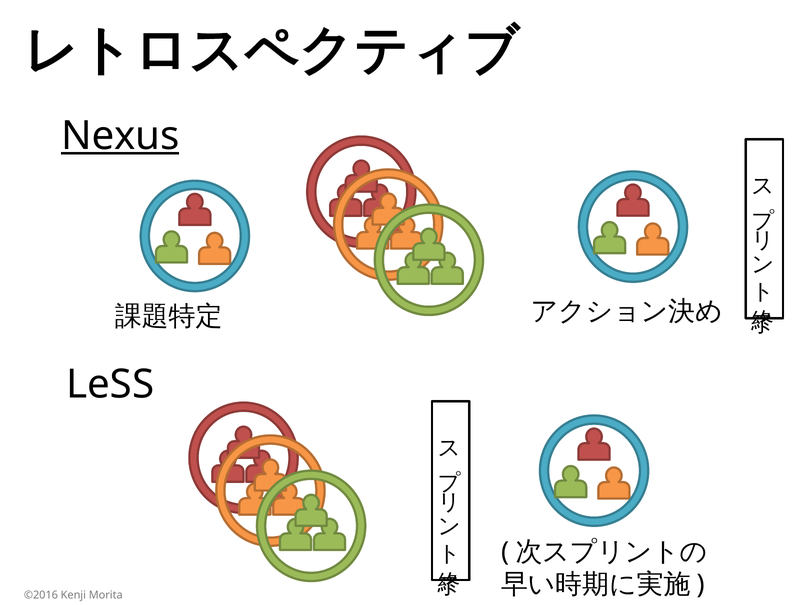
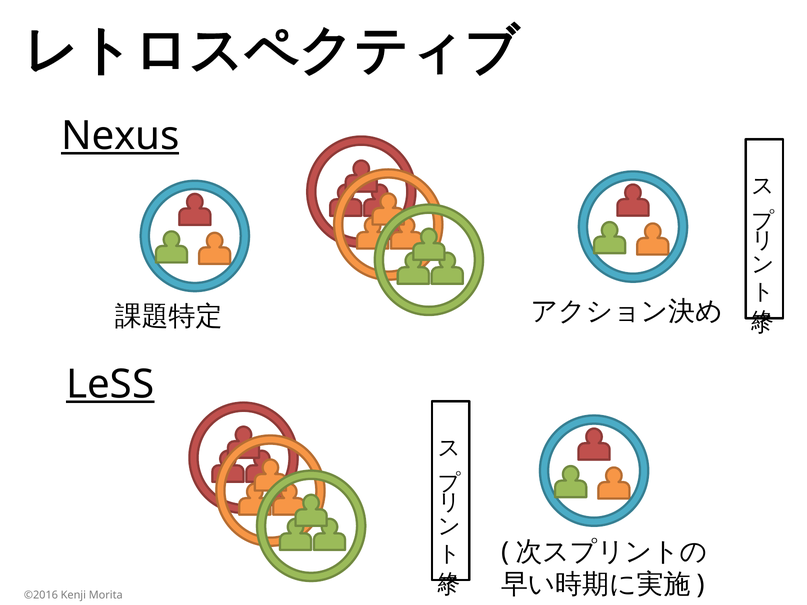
LeSS underline: none -> present
